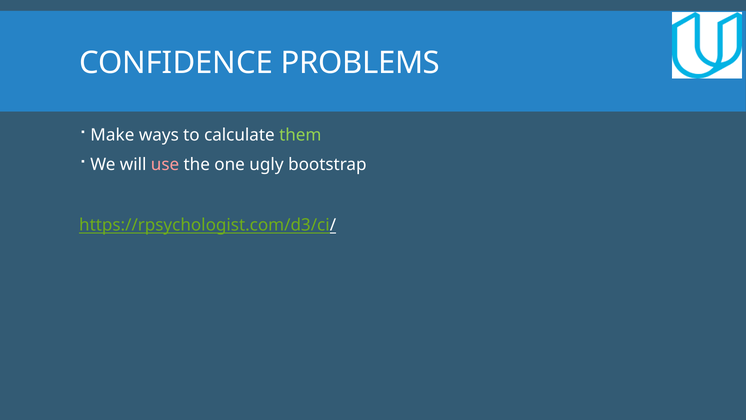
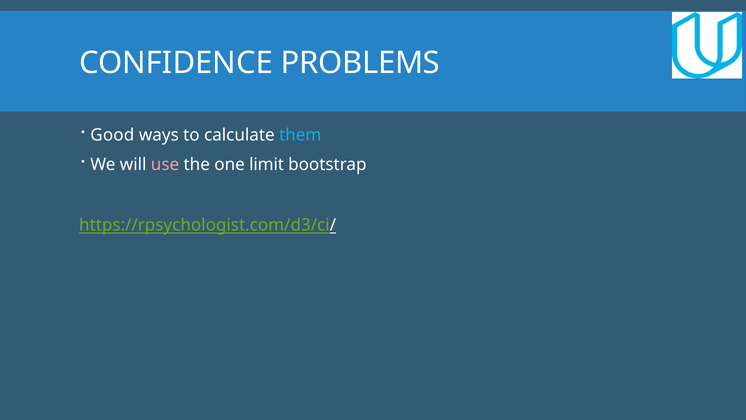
Make: Make -> Good
them colour: light green -> light blue
ugly: ugly -> limit
